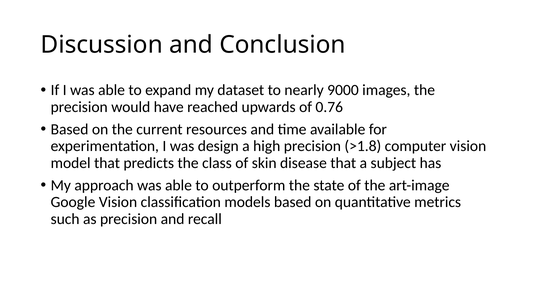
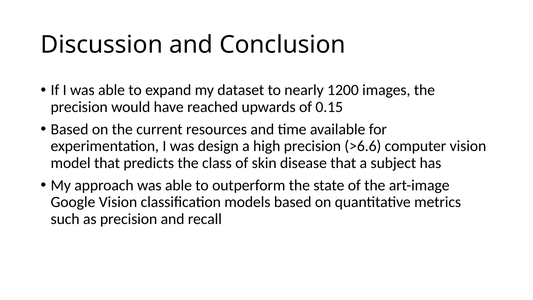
9000: 9000 -> 1200
0.76: 0.76 -> 0.15
>1.8: >1.8 -> >6.6
